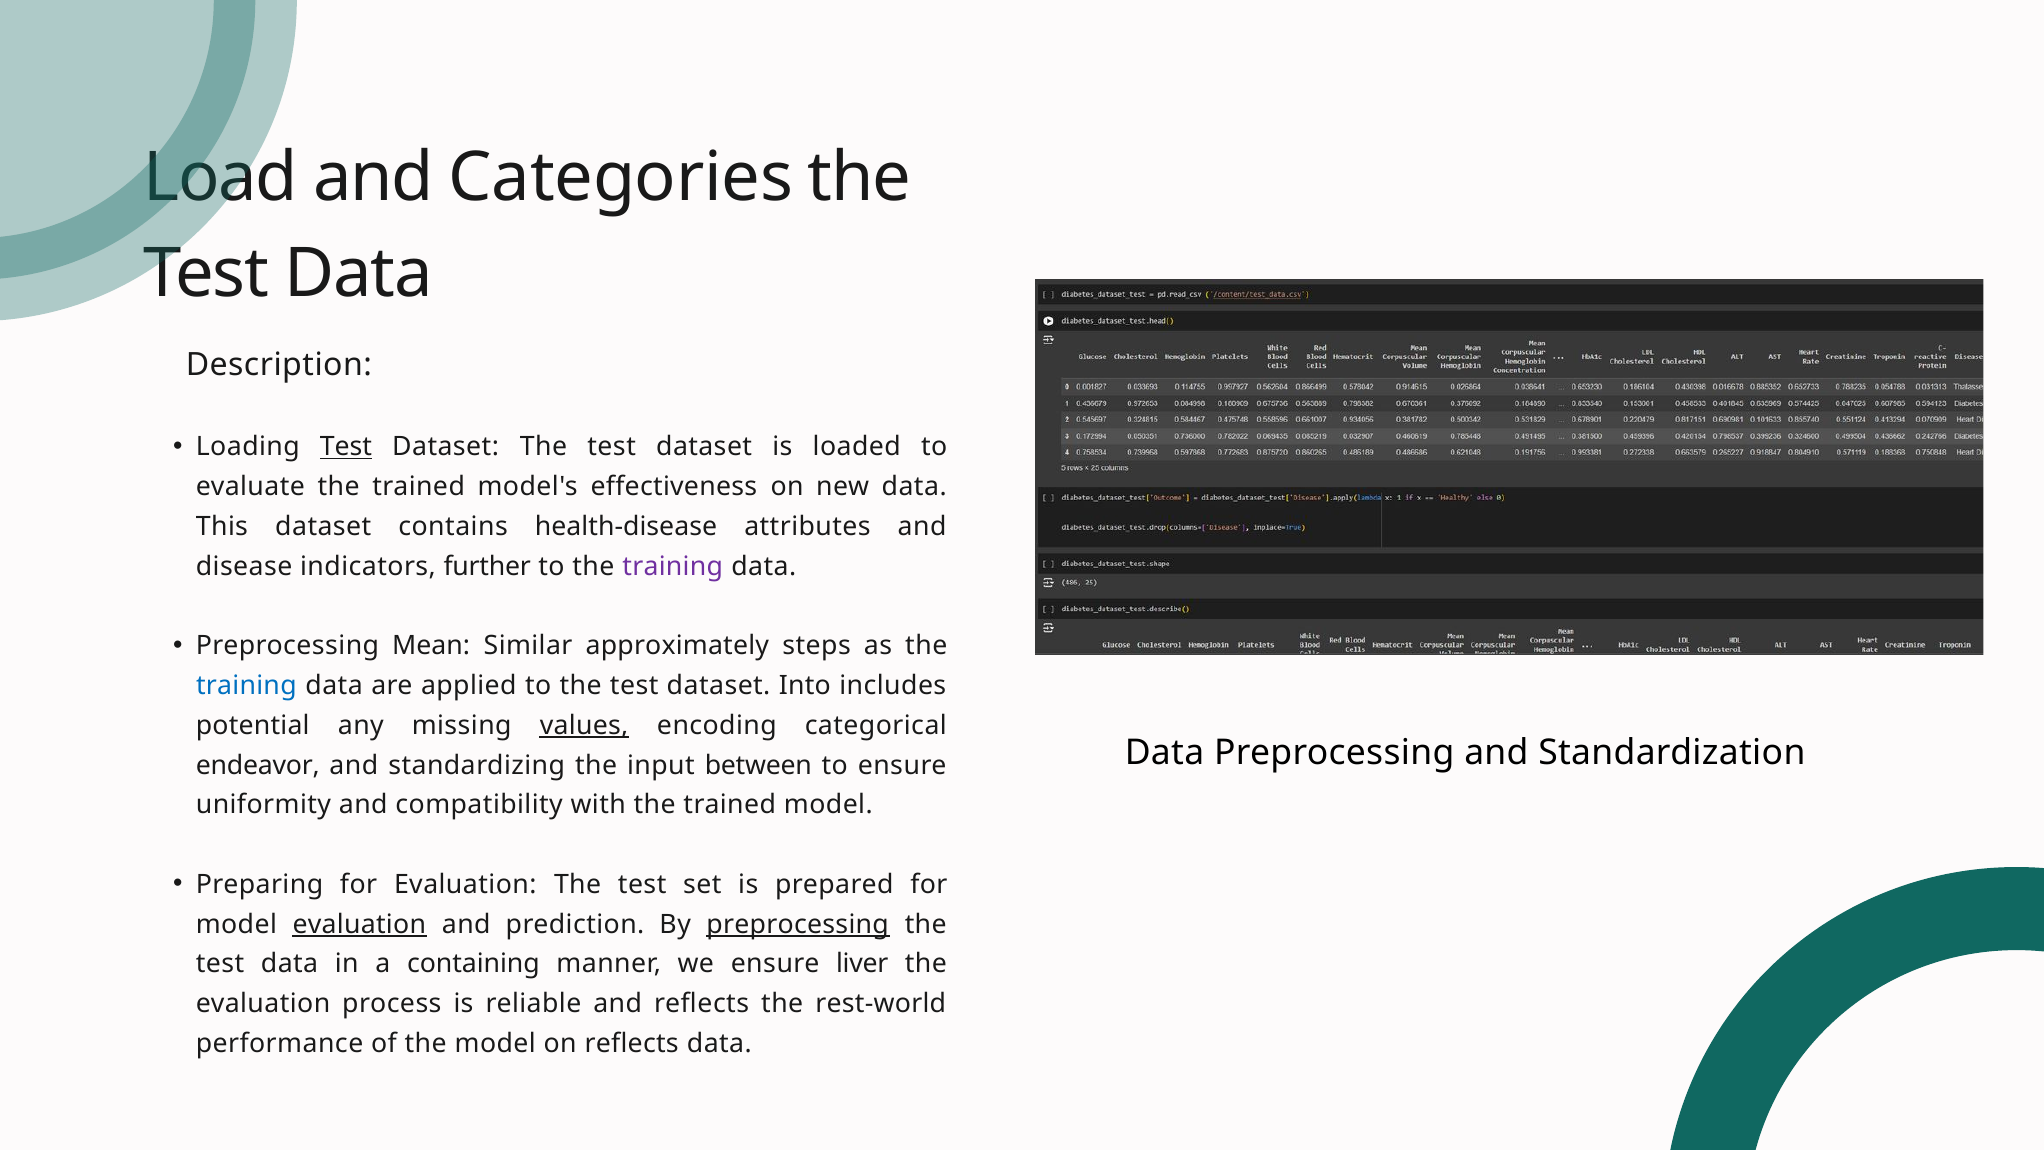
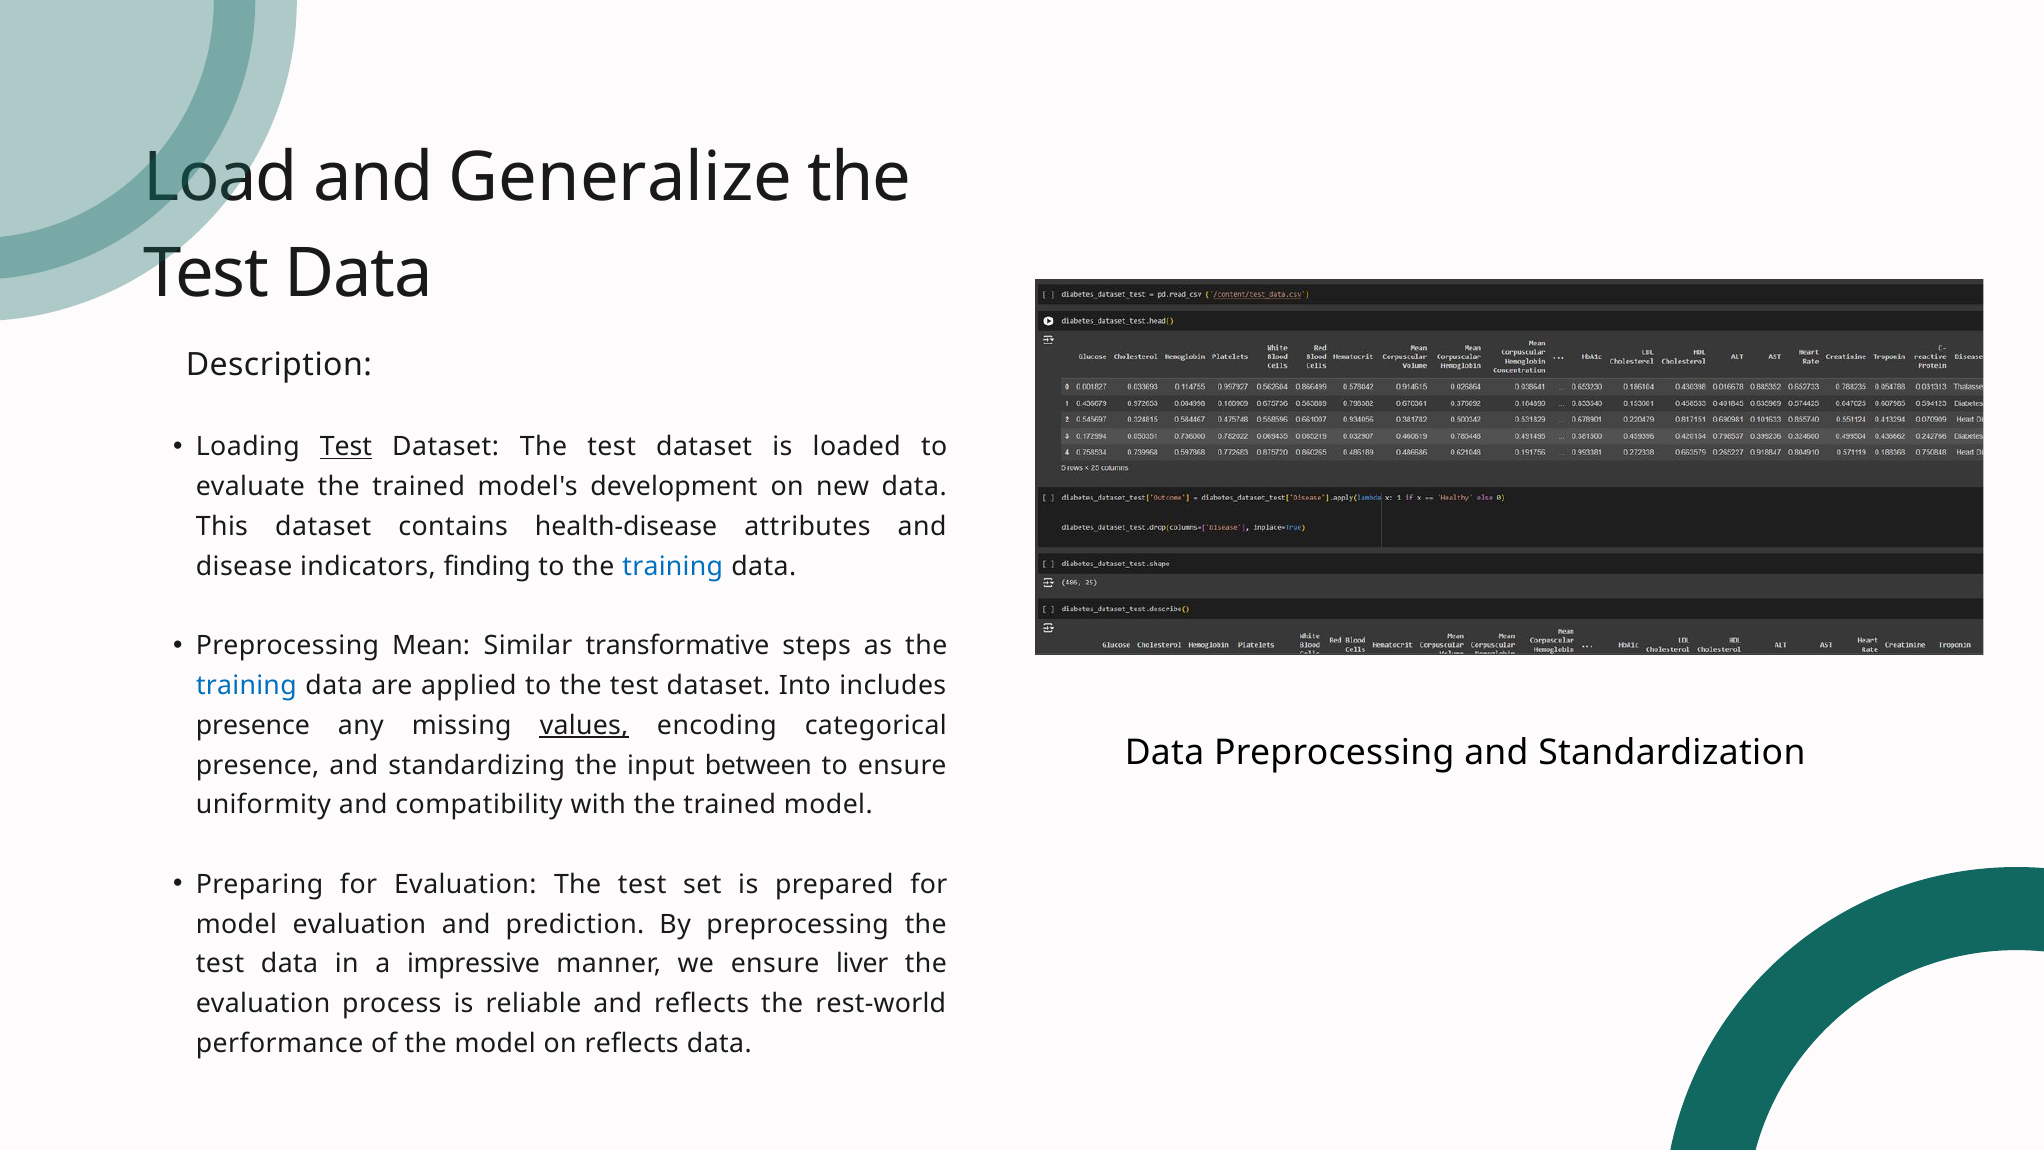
Categories: Categories -> Generalize
effectiveness: effectiveness -> development
further: further -> finding
training at (673, 566) colour: purple -> blue
approximately: approximately -> transformative
potential at (253, 725): potential -> presence
endeavor at (258, 765): endeavor -> presence
evaluation at (359, 924) underline: present -> none
preprocessing at (798, 924) underline: present -> none
containing: containing -> impressive
